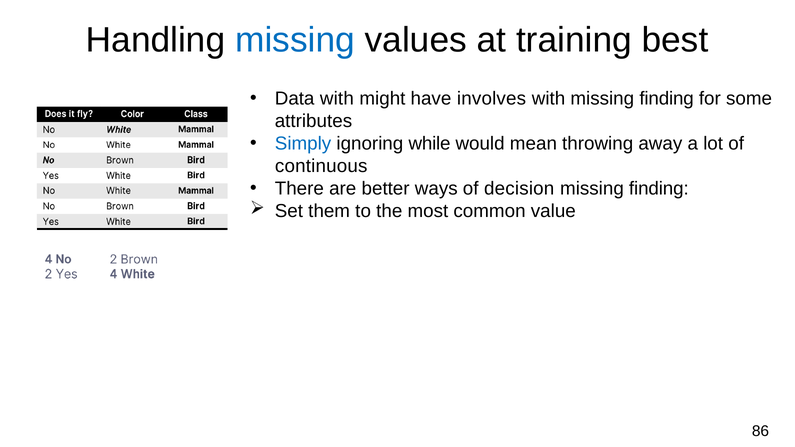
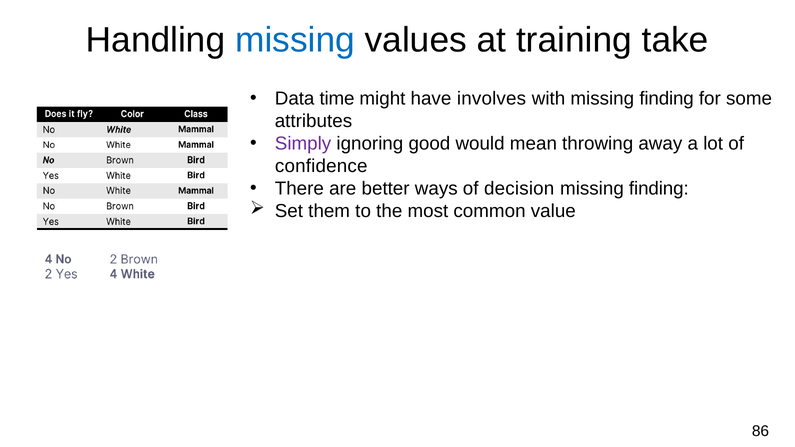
best: best -> take
Data with: with -> time
Simply colour: blue -> purple
while: while -> good
continuous: continuous -> confidence
